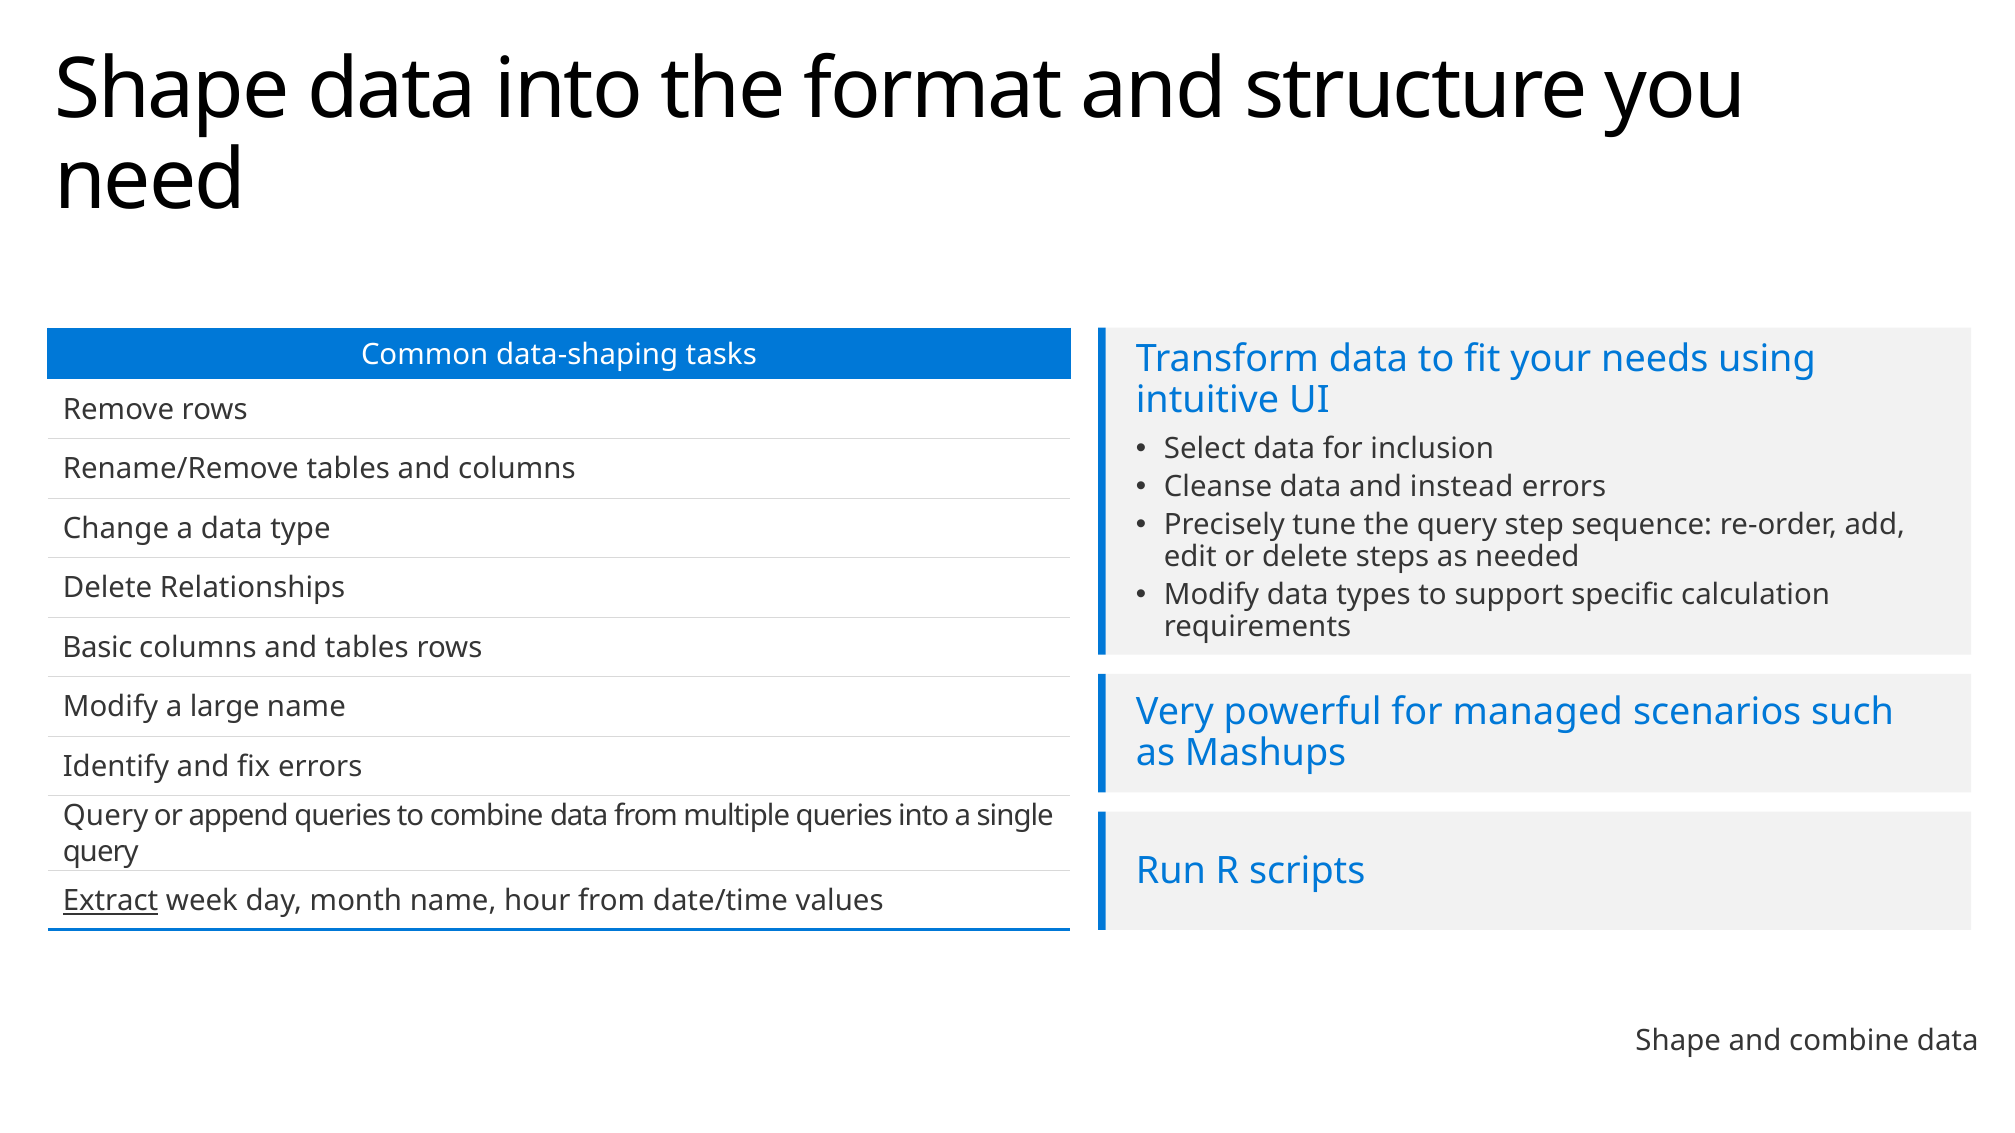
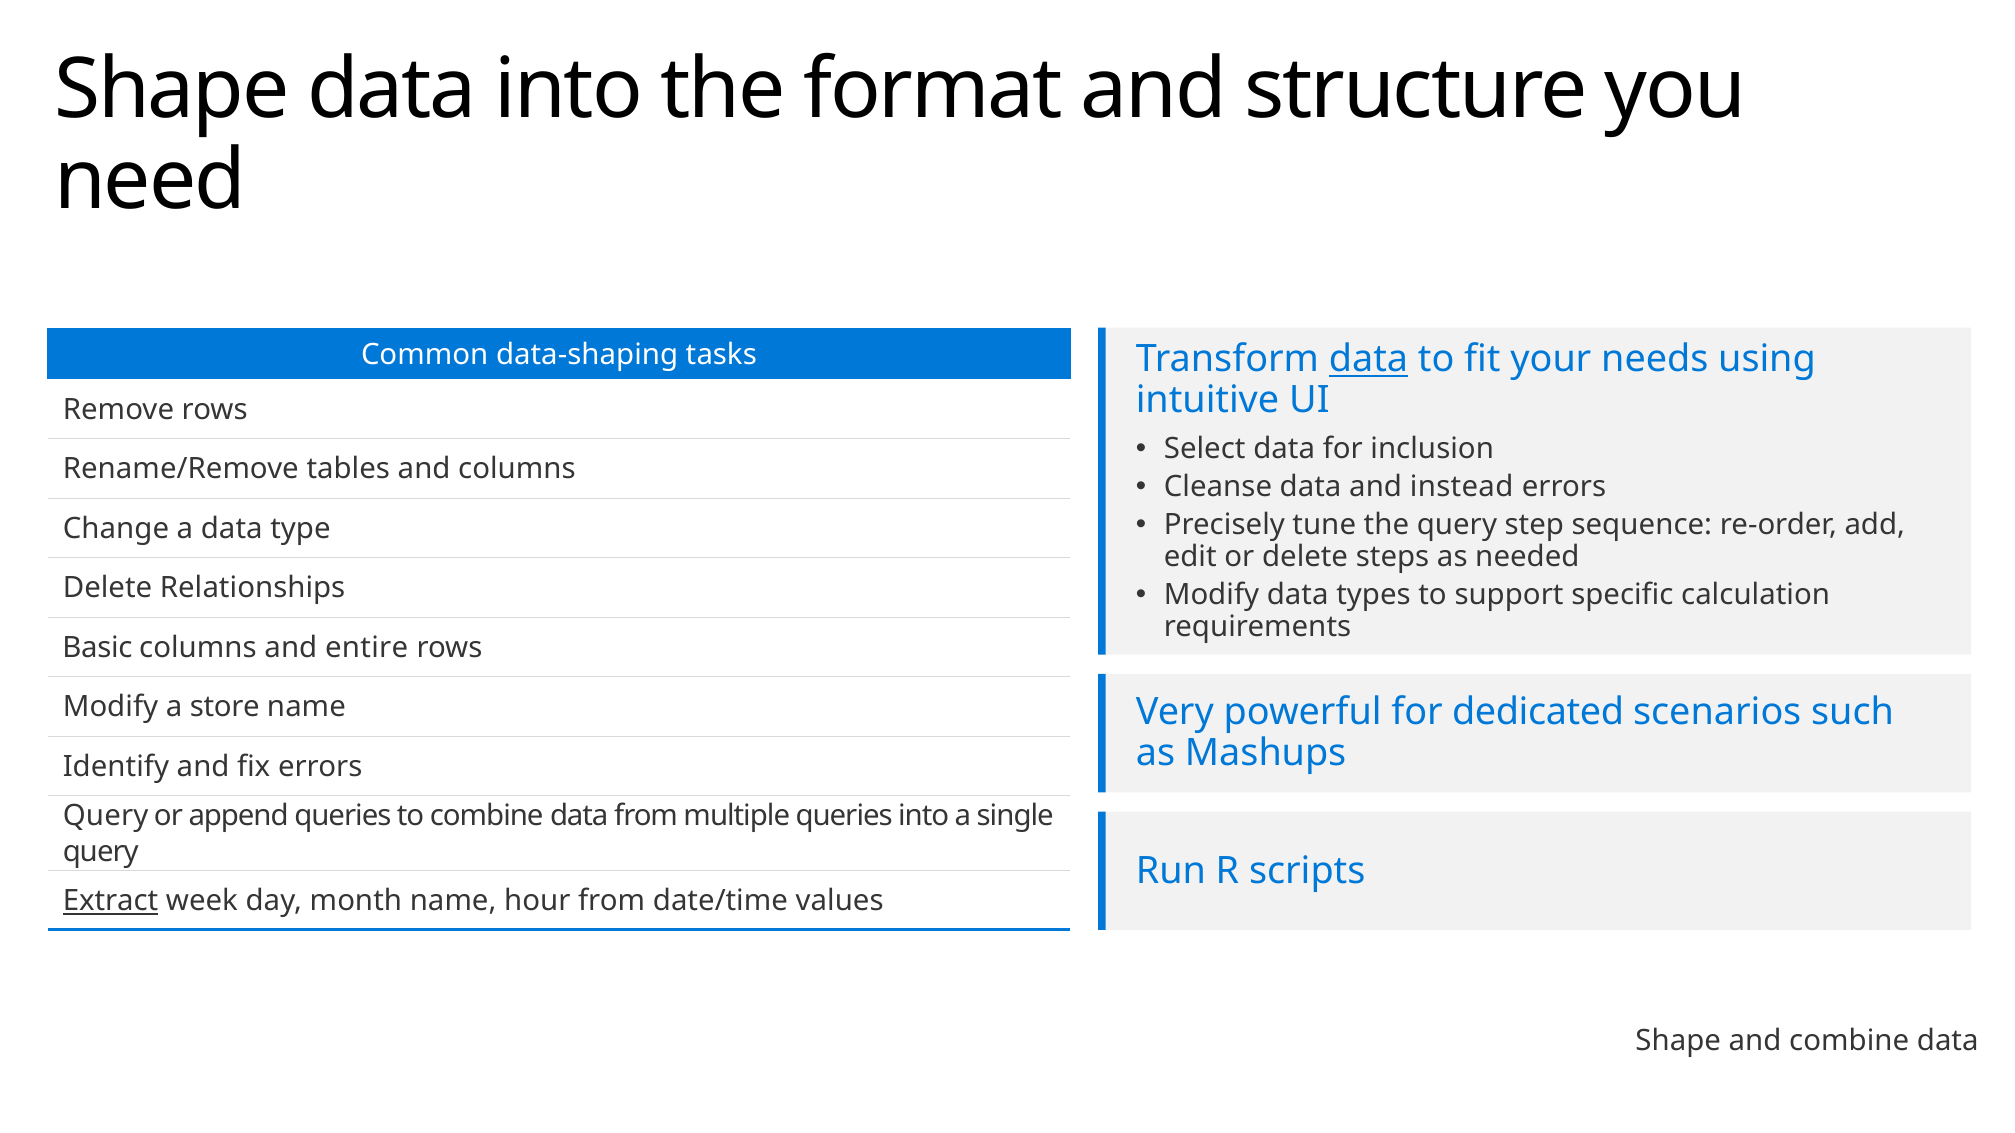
data at (1369, 360) underline: none -> present
and tables: tables -> entire
large: large -> store
managed: managed -> dedicated
